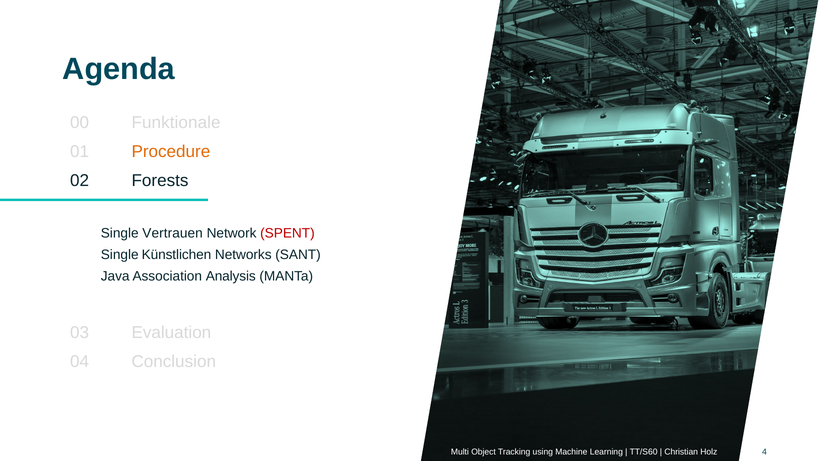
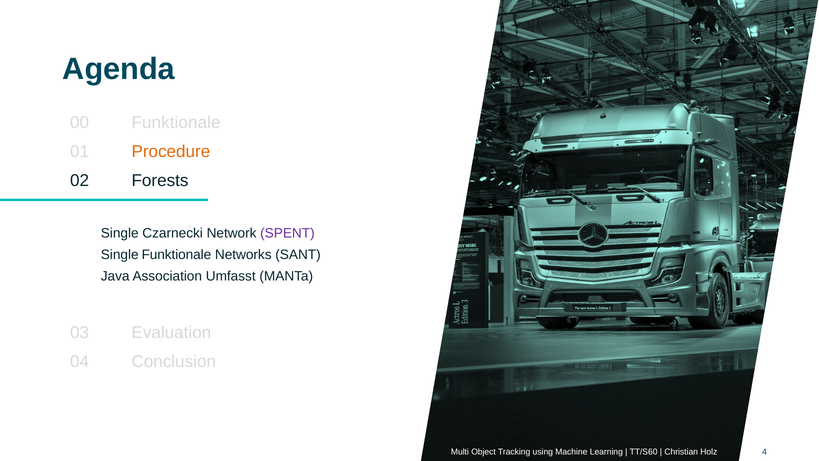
Vertrauen: Vertrauen -> Czarnecki
SPENT colour: red -> purple
Single Künstlichen: Künstlichen -> Funktionale
Analysis: Analysis -> Umfasst
